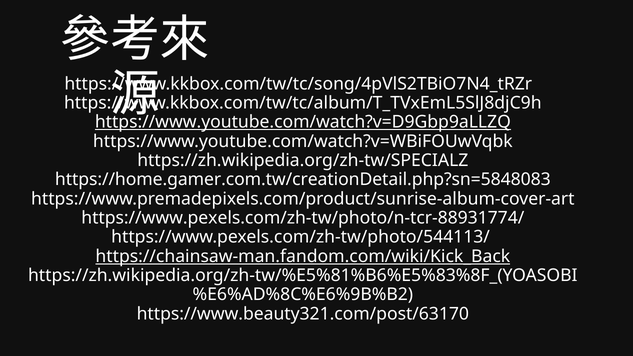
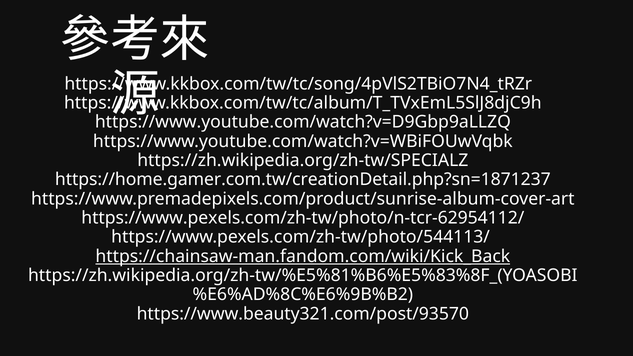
https://www.youtube.com/watch?v=D9Gbp9aLLZQ underline: present -> none
https://home.gamer.com.tw/creationDetail.php?sn=5848083: https://home.gamer.com.tw/creationDetail.php?sn=5848083 -> https://home.gamer.com.tw/creationDetail.php?sn=1871237
https://www.pexels.com/zh-tw/photo/n-tcr-88931774/: https://www.pexels.com/zh-tw/photo/n-tcr-88931774/ -> https://www.pexels.com/zh-tw/photo/n-tcr-62954112/
https://www.beauty321.com/post/63170: https://www.beauty321.com/post/63170 -> https://www.beauty321.com/post/93570
